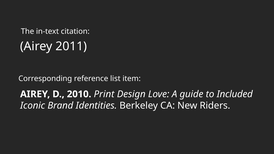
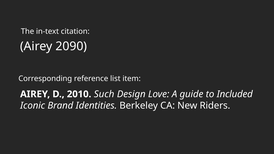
2011: 2011 -> 2090
Print: Print -> Such
